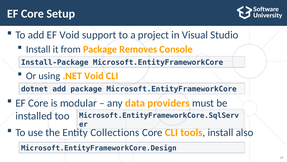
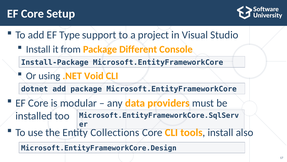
EF Void: Void -> Type
Removes: Removes -> Different
